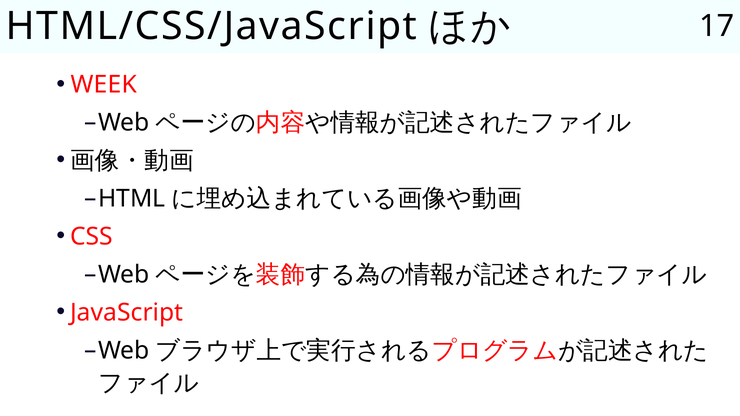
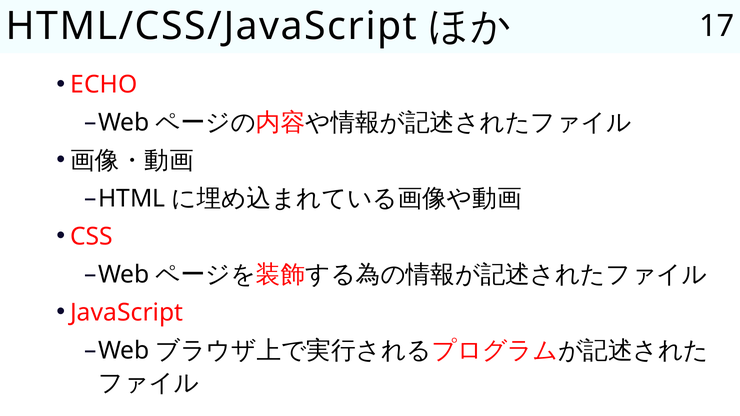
WEEK: WEEK -> ECHO
